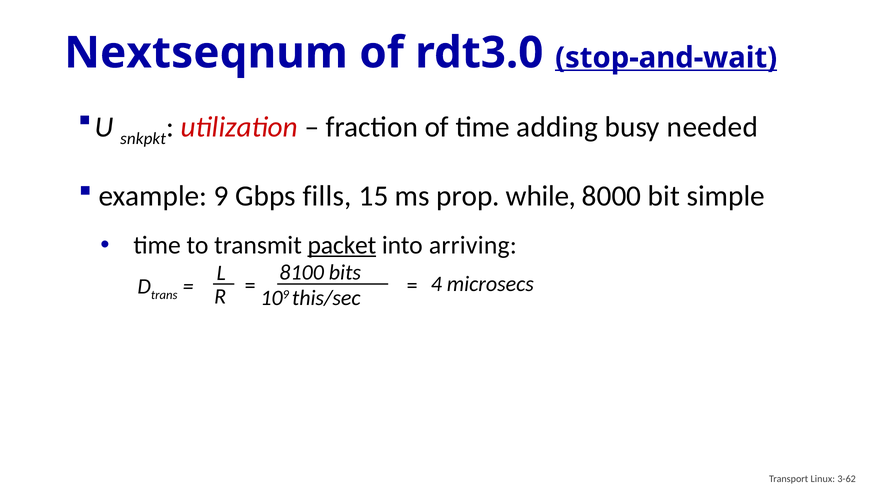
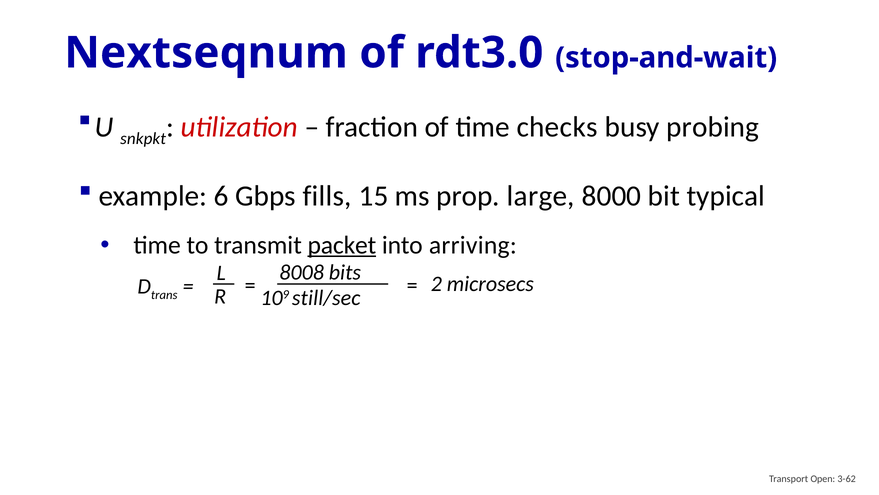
stop-and-wait underline: present -> none
adding: adding -> checks
needed: needed -> probing
9: 9 -> 6
while: while -> large
simple: simple -> typical
8100: 8100 -> 8008
4: 4 -> 2
this/sec: this/sec -> still/sec
Linux: Linux -> Open
